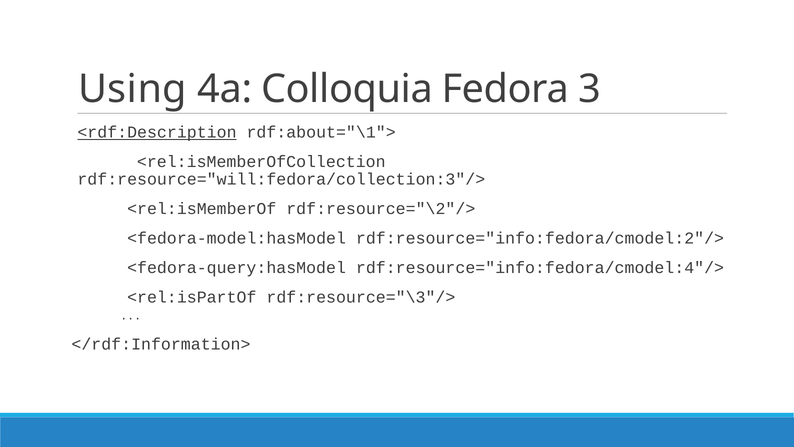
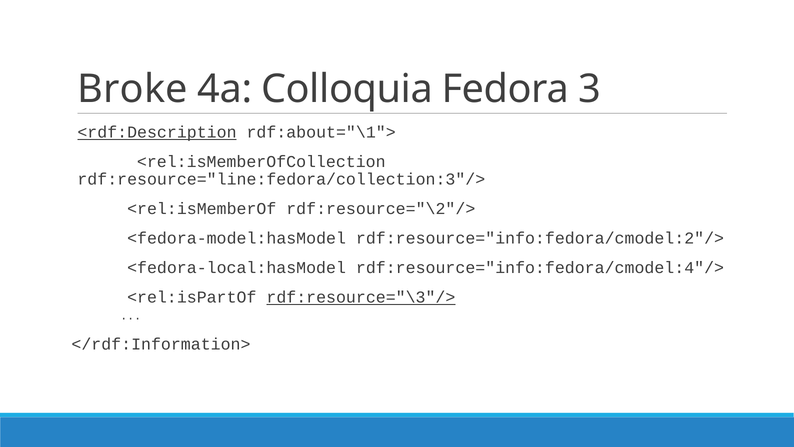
Using: Using -> Broke
rdf:resource="will:fedora/collection:3"/>: rdf:resource="will:fedora/collection:3"/> -> rdf:resource="line:fedora/collection:3"/>
<fedora-query:hasModel: <fedora-query:hasModel -> <fedora-local:hasModel
rdf:resource="\3"/> underline: none -> present
